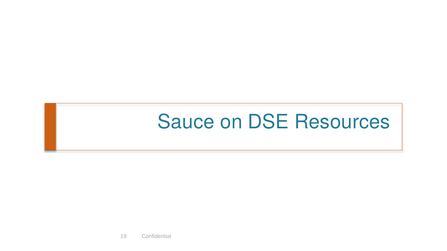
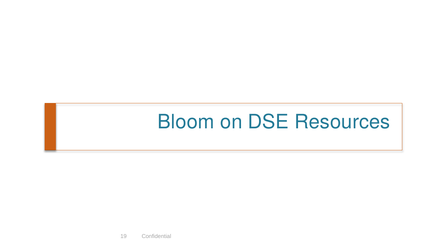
Sauce: Sauce -> Bloom
